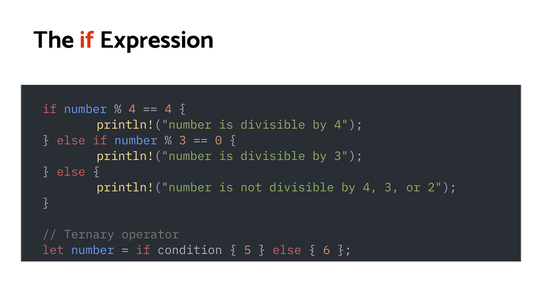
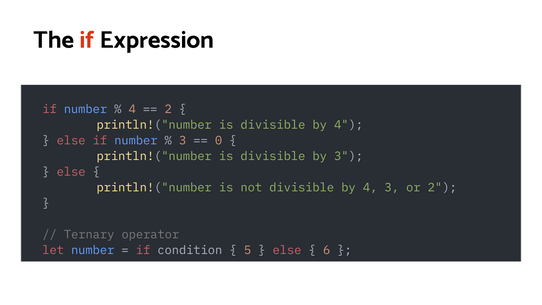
4 at (168, 109): 4 -> 2
